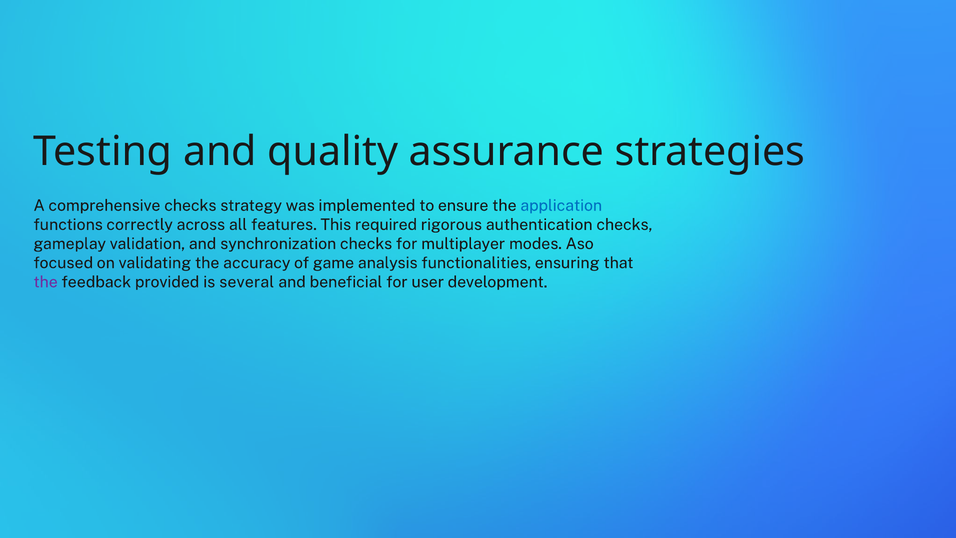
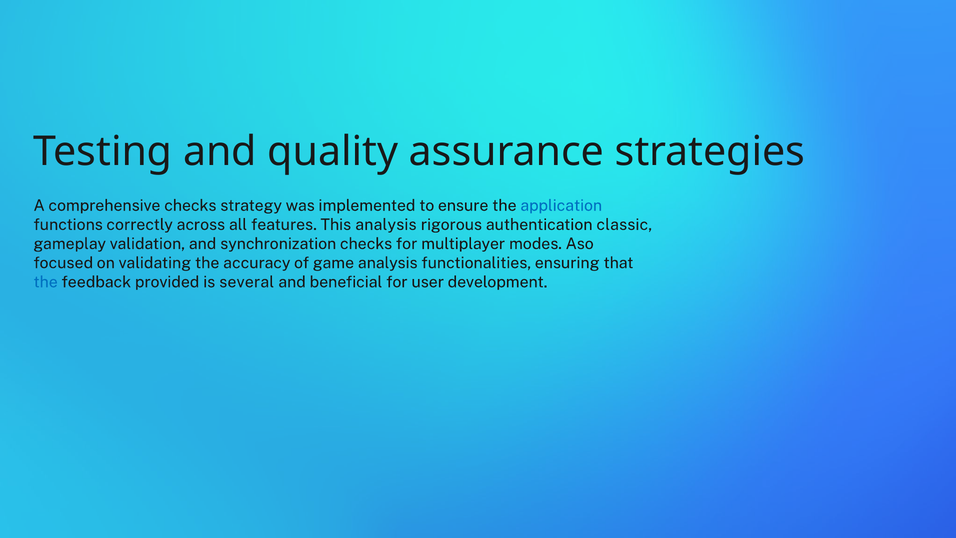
This required: required -> analysis
authentication checks: checks -> classic
the at (46, 282) colour: purple -> blue
